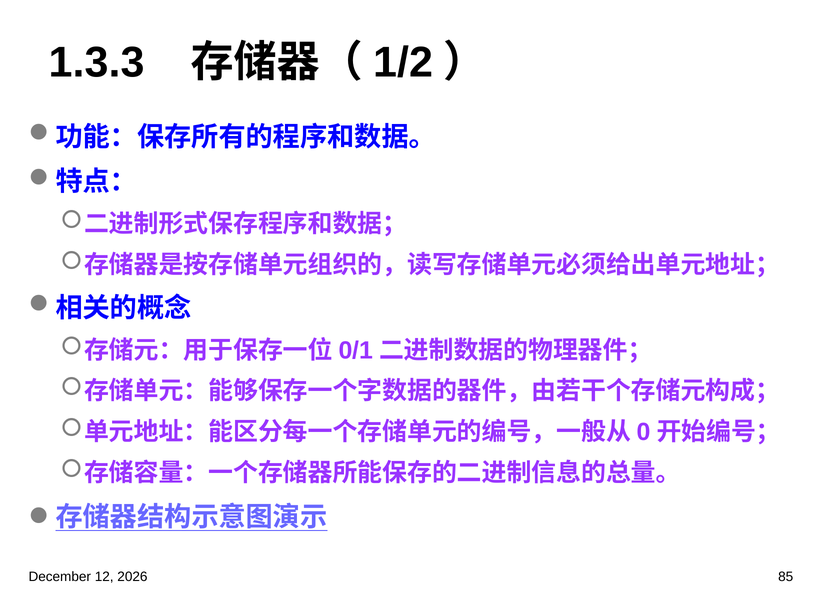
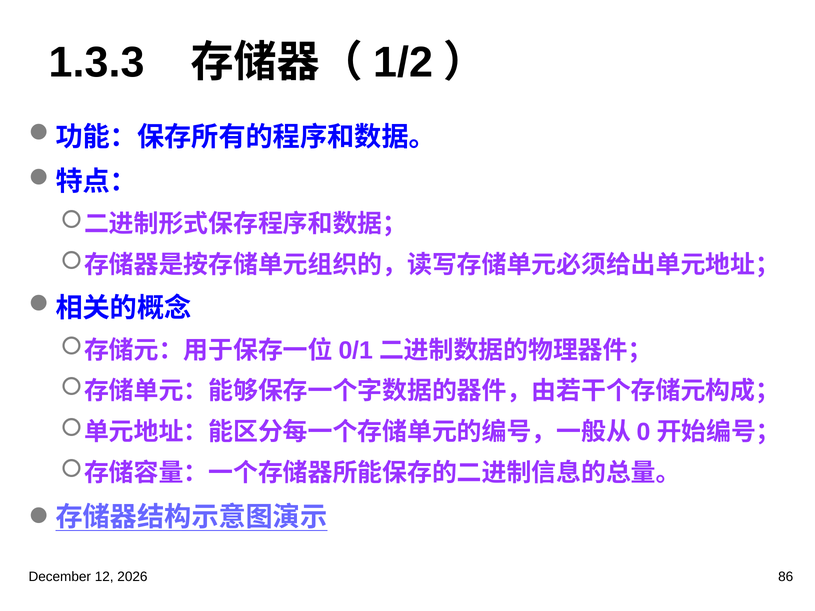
85: 85 -> 86
